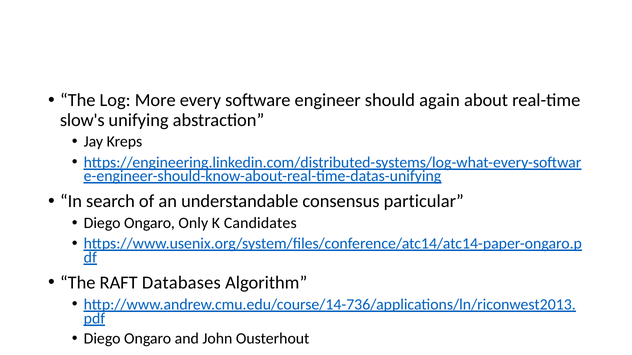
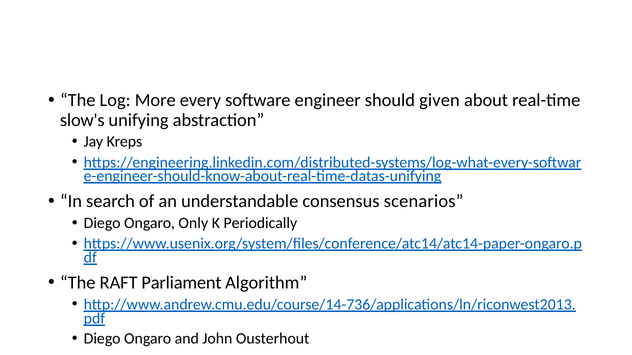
again: again -> given
particular: particular -> scenarios
Candidates: Candidates -> Periodically
Databases: Databases -> Parliament
